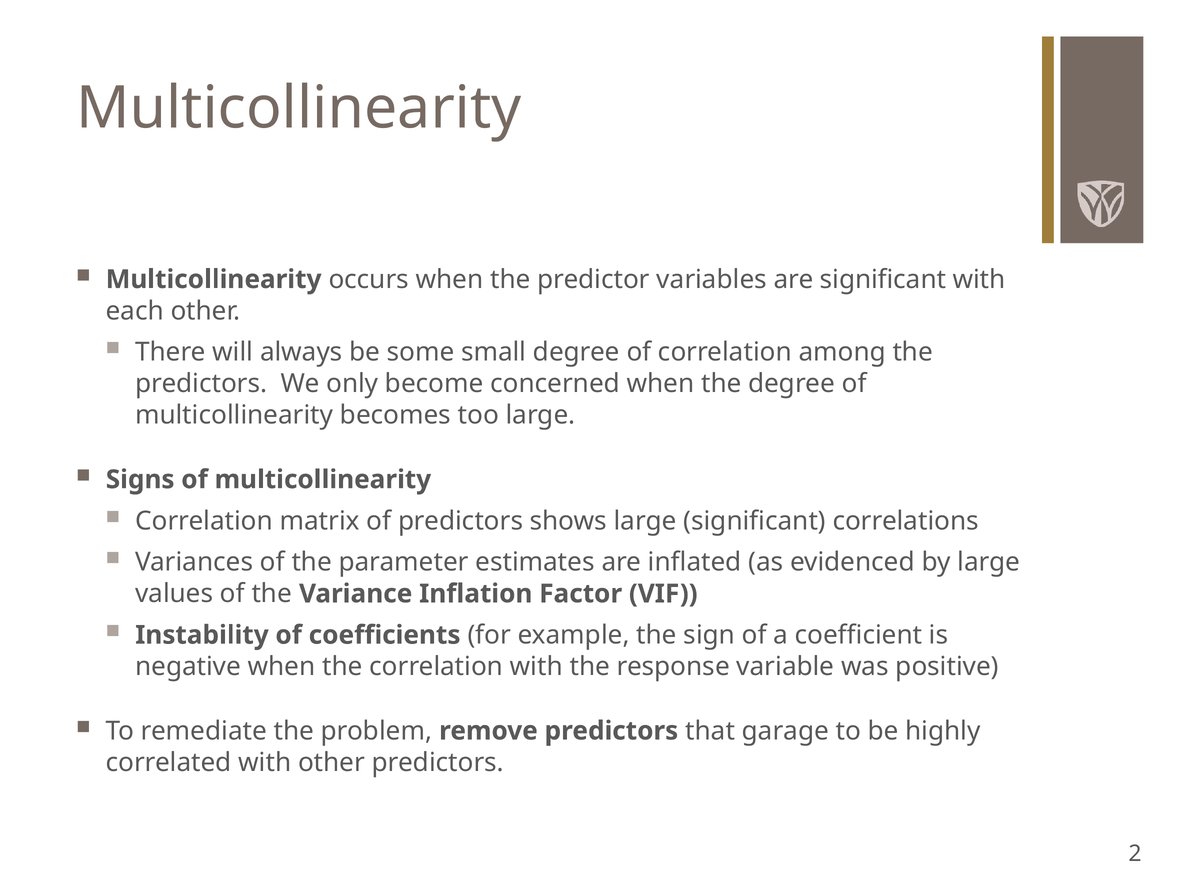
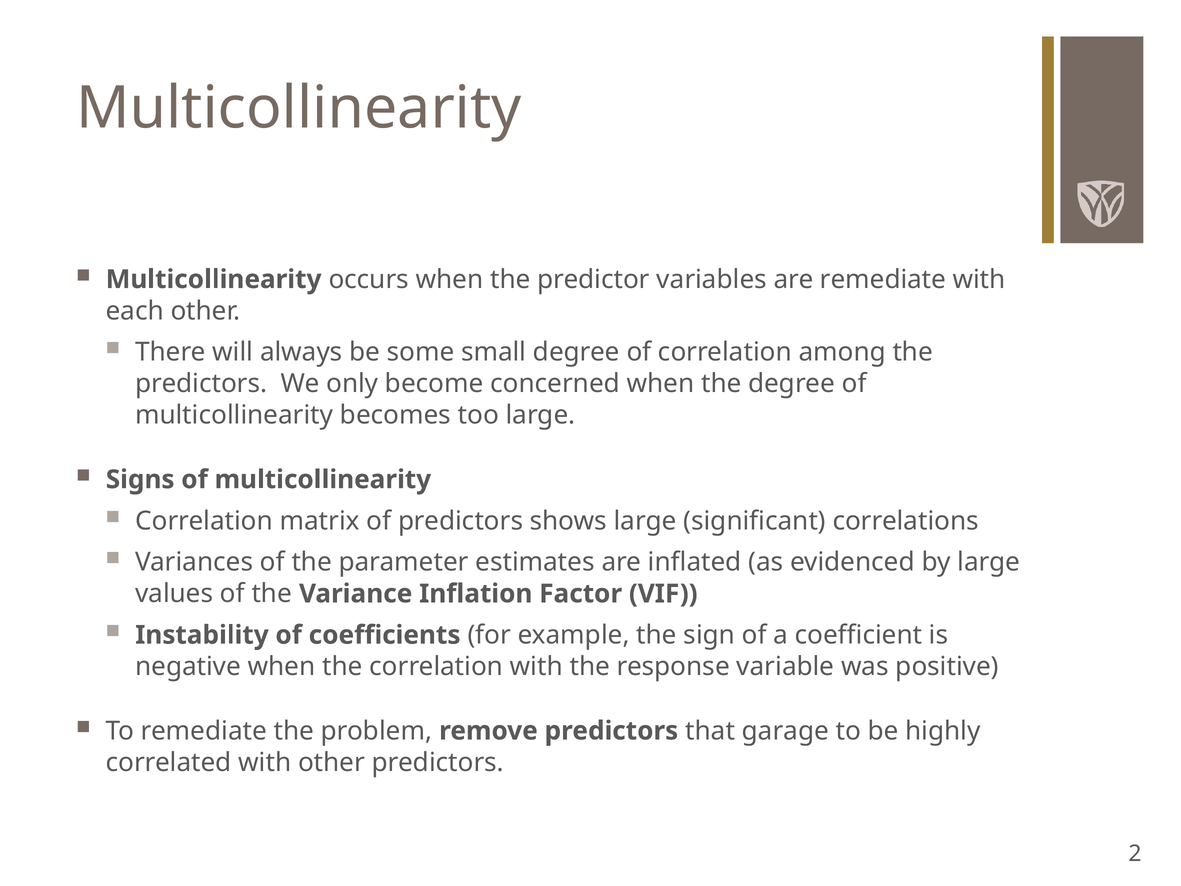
are significant: significant -> remediate
